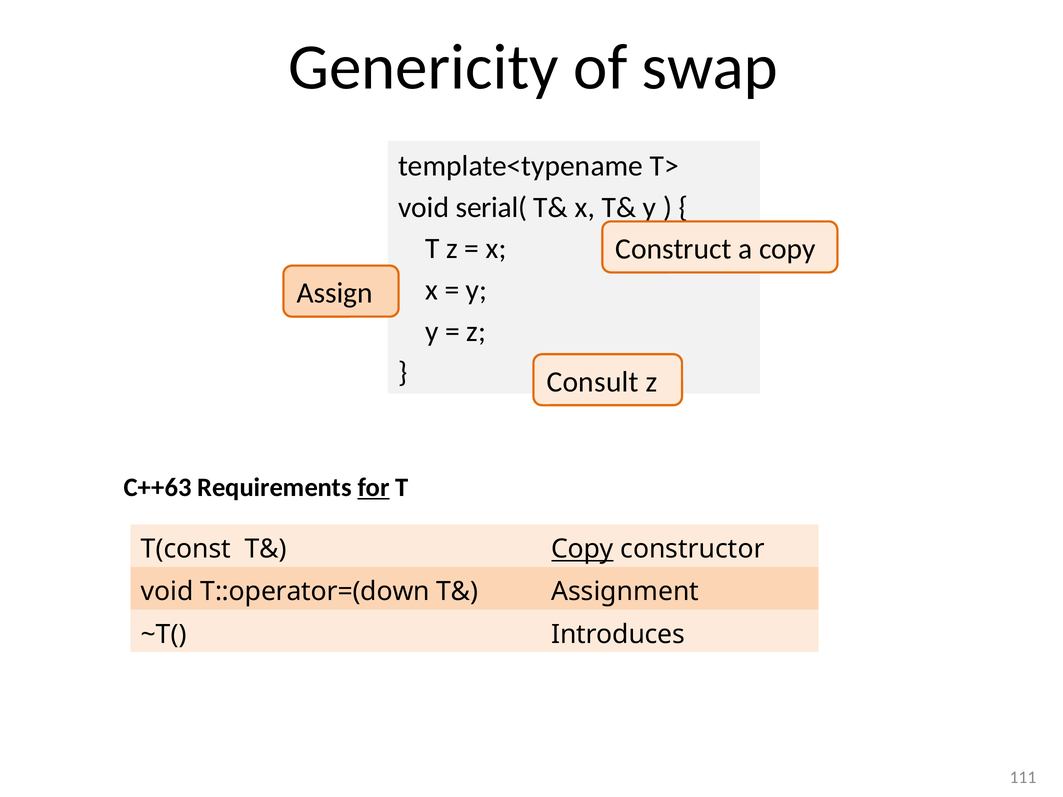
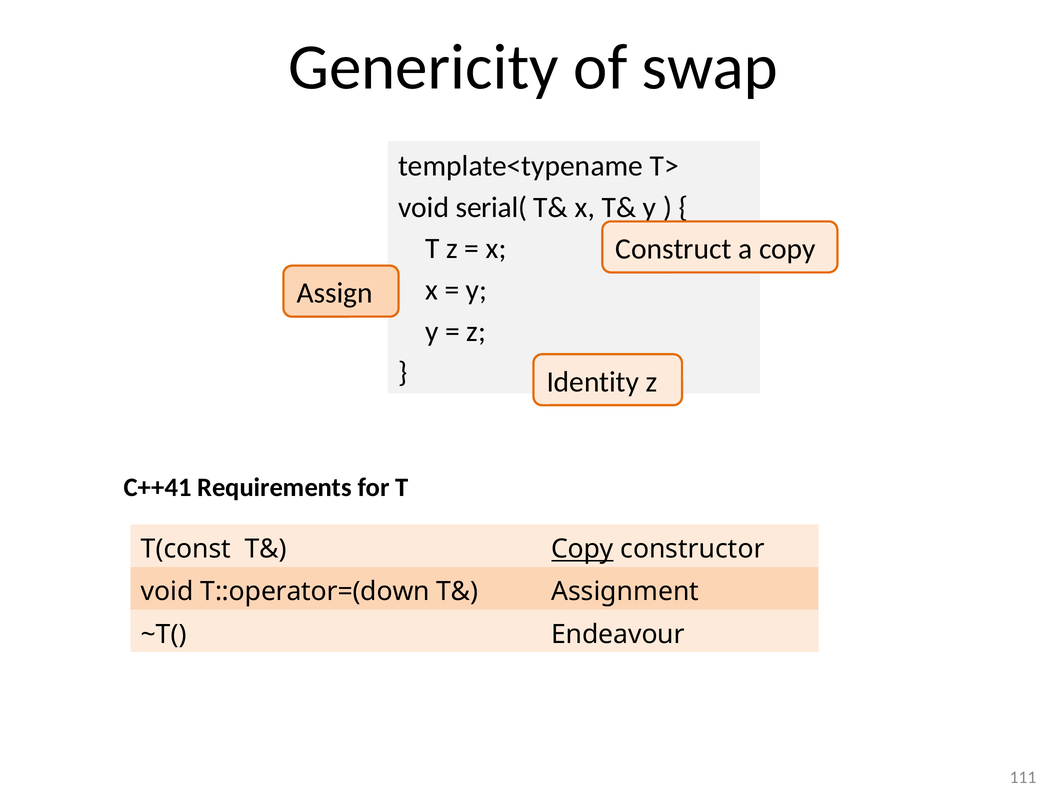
Consult: Consult -> Identity
C++63: C++63 -> C++41
for underline: present -> none
Introduces: Introduces -> Endeavour
